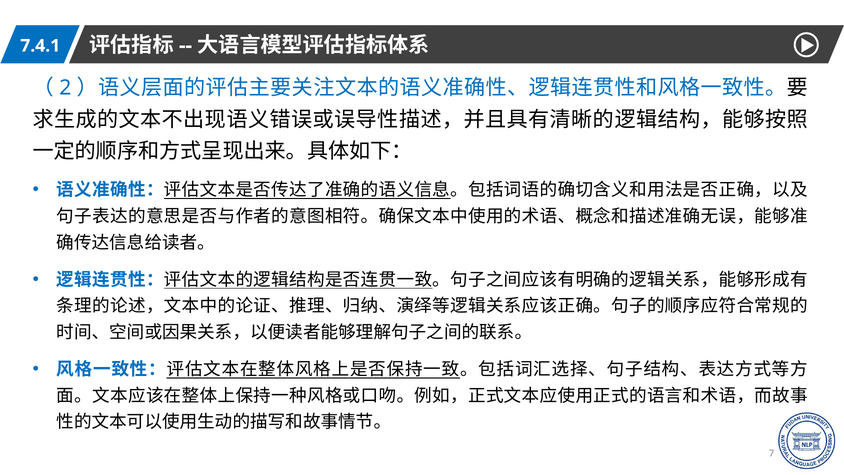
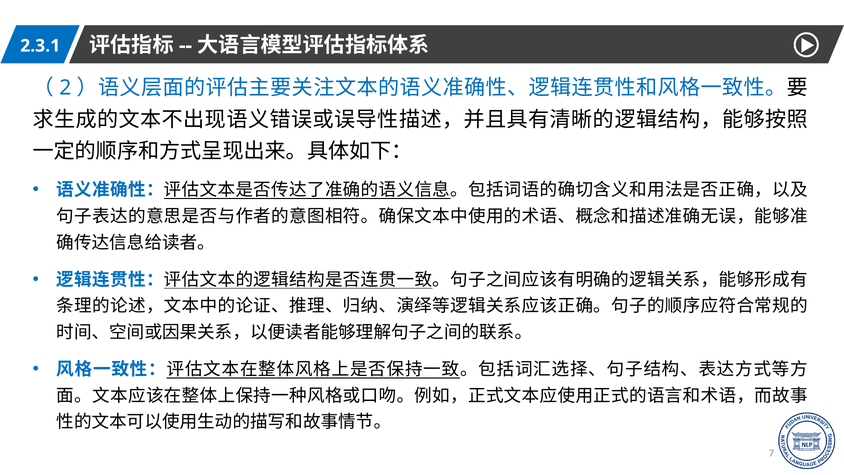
7.4.1: 7.4.1 -> 2.3.1
